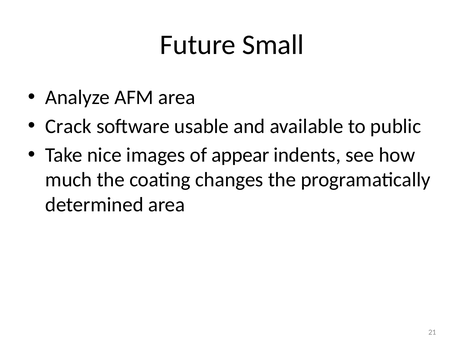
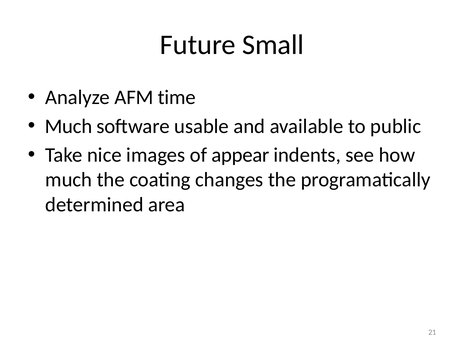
AFM area: area -> time
Crack at (68, 126): Crack -> Much
